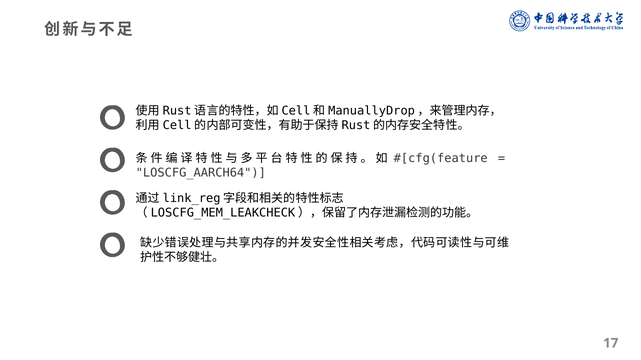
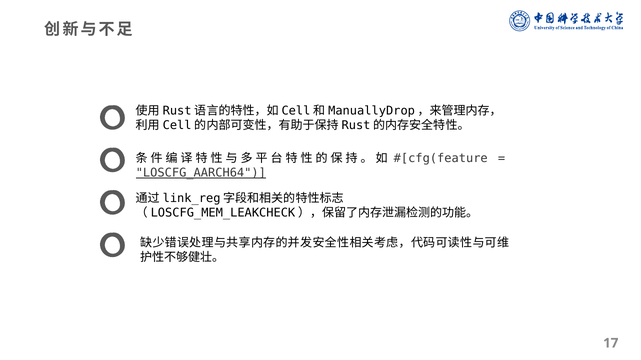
LOSCFG_AARCH64 underline: none -> present
